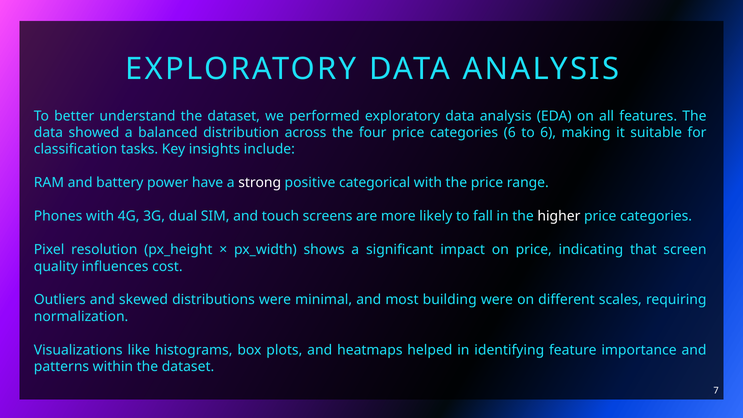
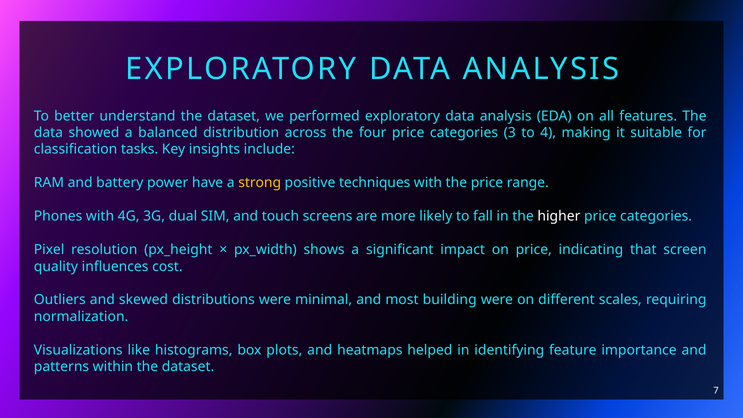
categories 6: 6 -> 3
to 6: 6 -> 4
strong colour: white -> yellow
categorical: categorical -> techniques
